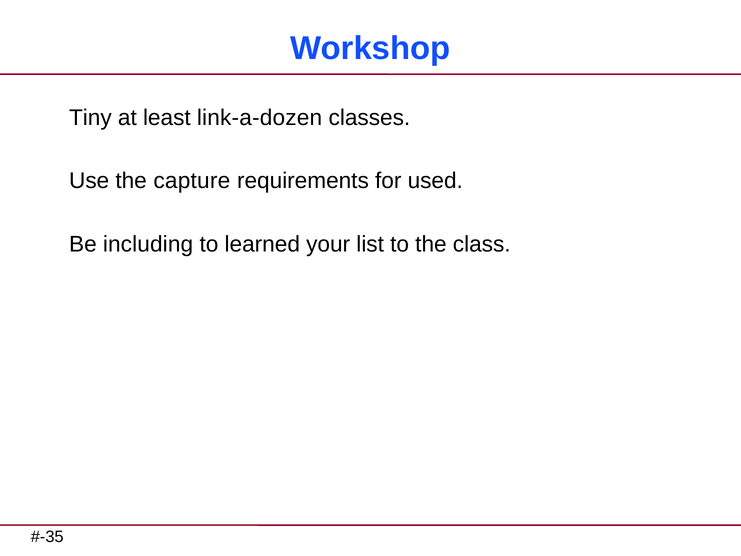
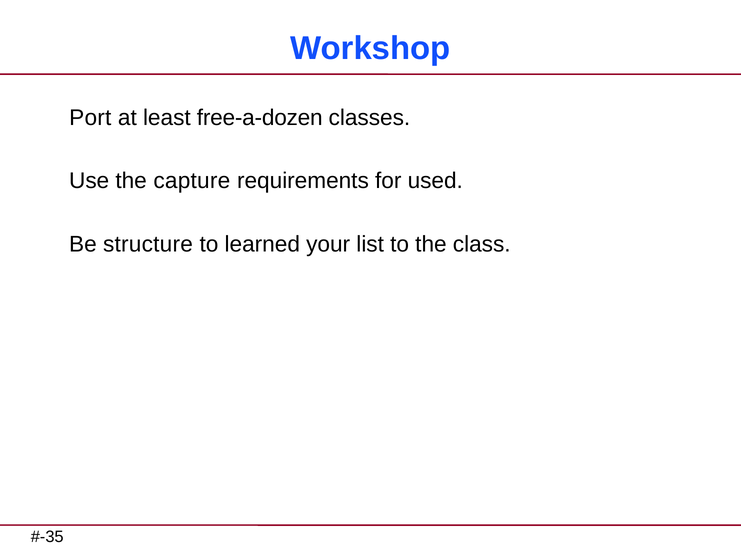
Tiny: Tiny -> Port
link-a-dozen: link-a-dozen -> free-a-dozen
including: including -> structure
